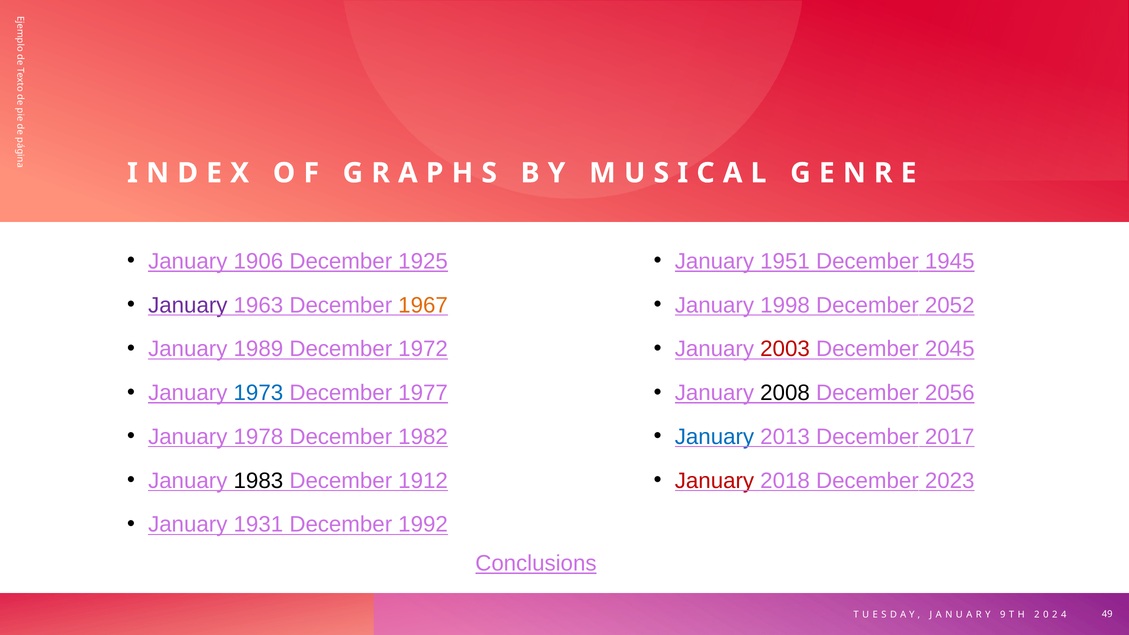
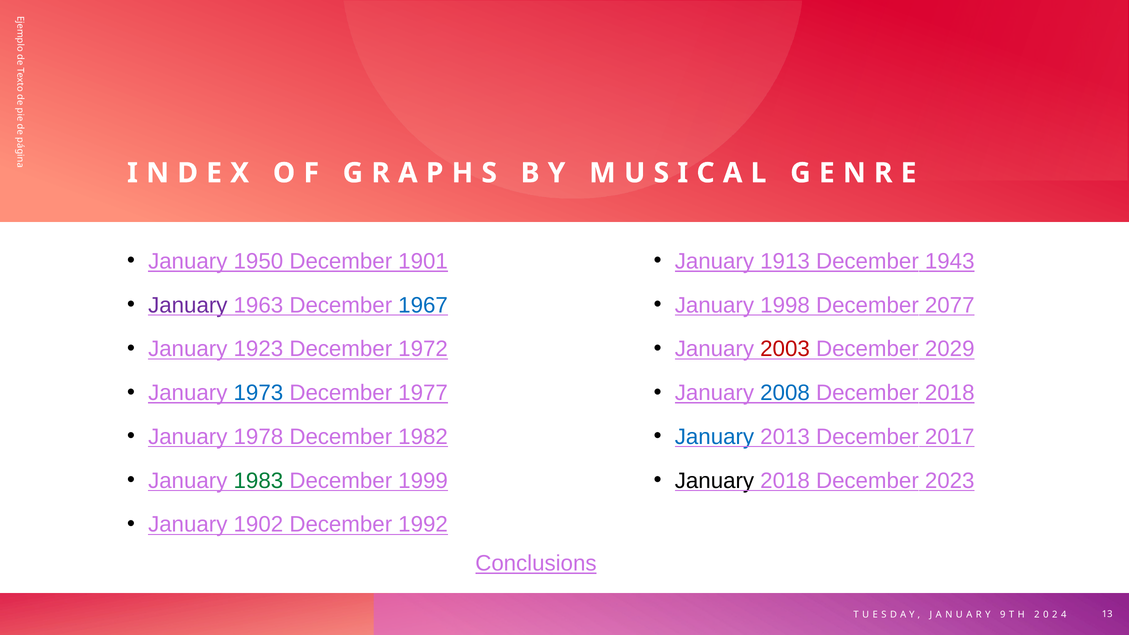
1906: 1906 -> 1950
1925: 1925 -> 1901
1951: 1951 -> 1913
1945: 1945 -> 1943
1967 colour: orange -> blue
2052: 2052 -> 2077
1989: 1989 -> 1923
2045: 2045 -> 2029
2008 colour: black -> blue
December 2056: 2056 -> 2018
1983 colour: black -> green
1912: 1912 -> 1999
January at (714, 481) colour: red -> black
1931: 1931 -> 1902
49: 49 -> 13
